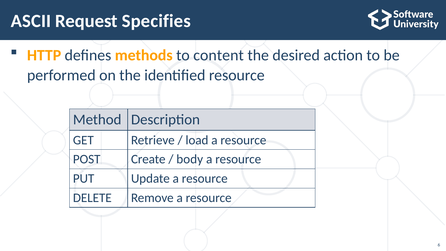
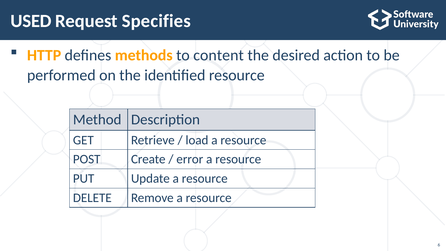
ASCII: ASCII -> USED
body: body -> error
